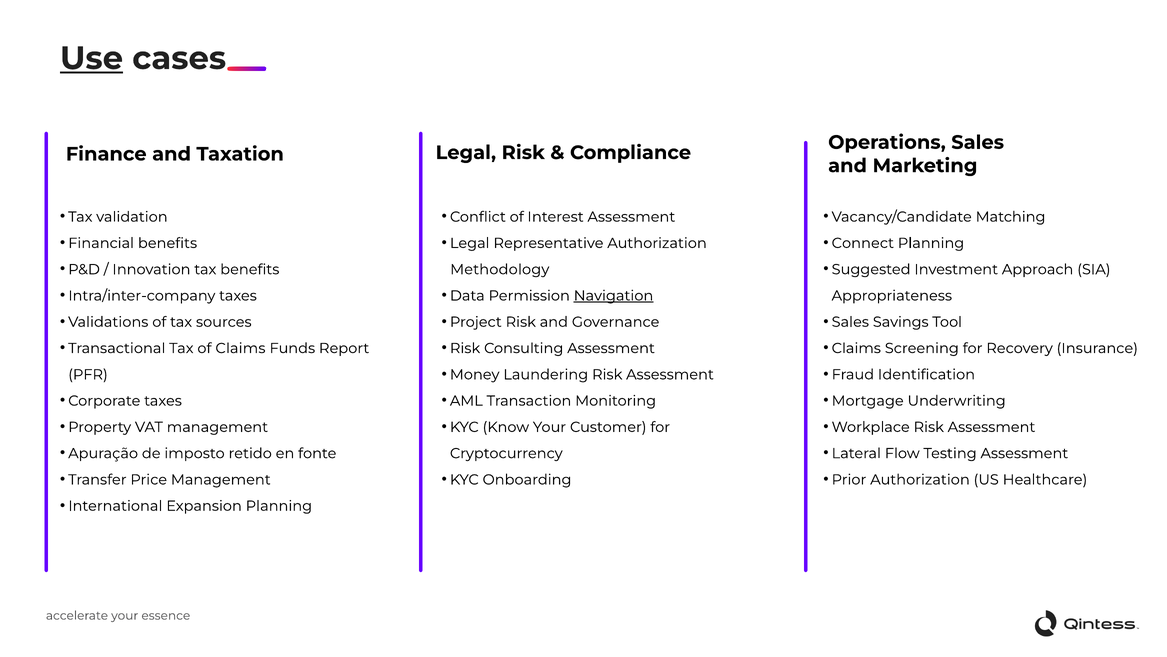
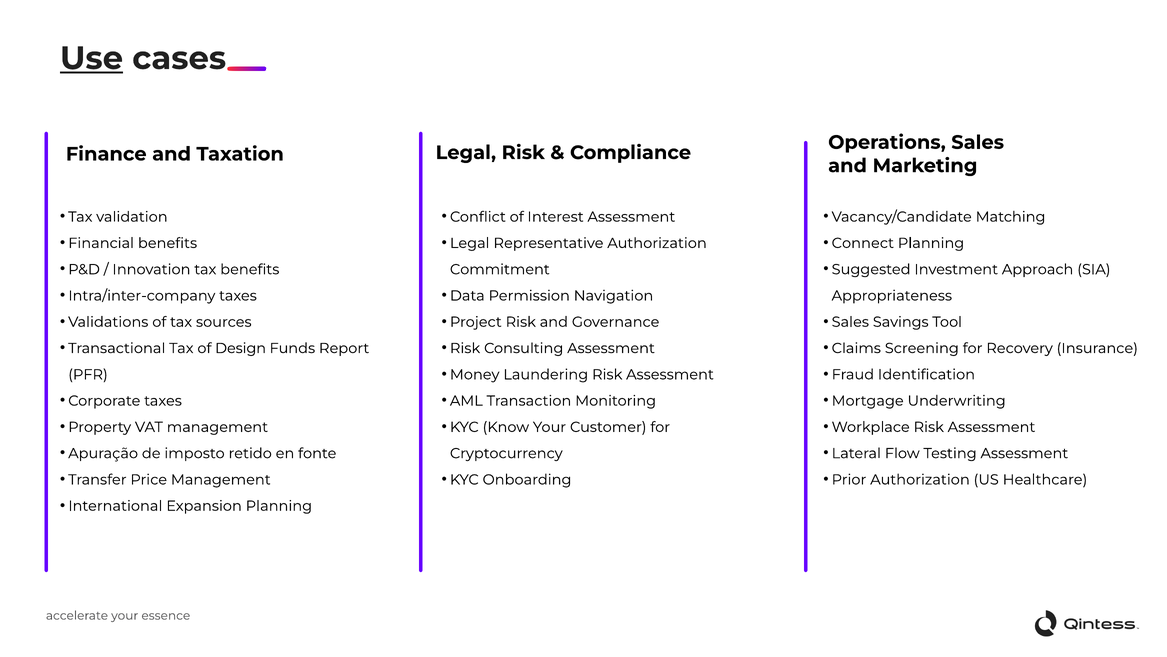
Methodology: Methodology -> Commitment
Navigation underline: present -> none
of Claims: Claims -> Design
